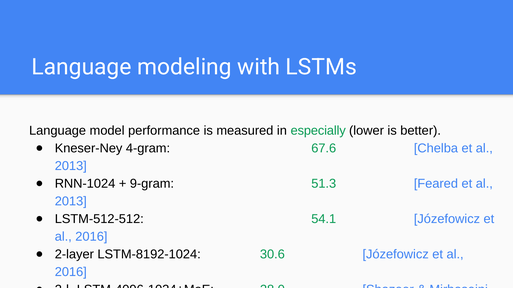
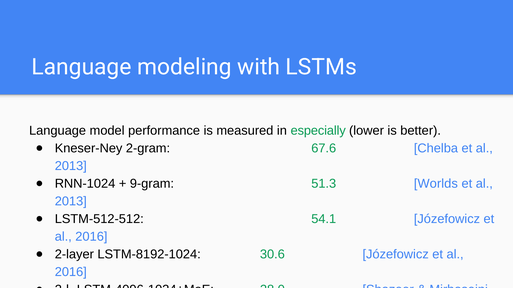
4-gram: 4-gram -> 2-gram
Feared: Feared -> Worlds
